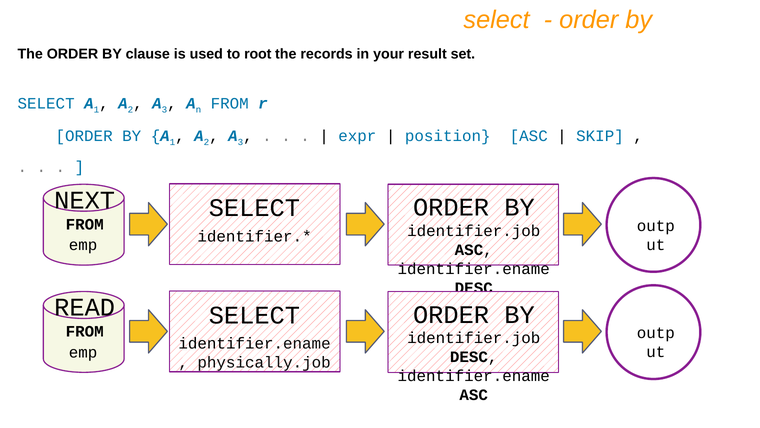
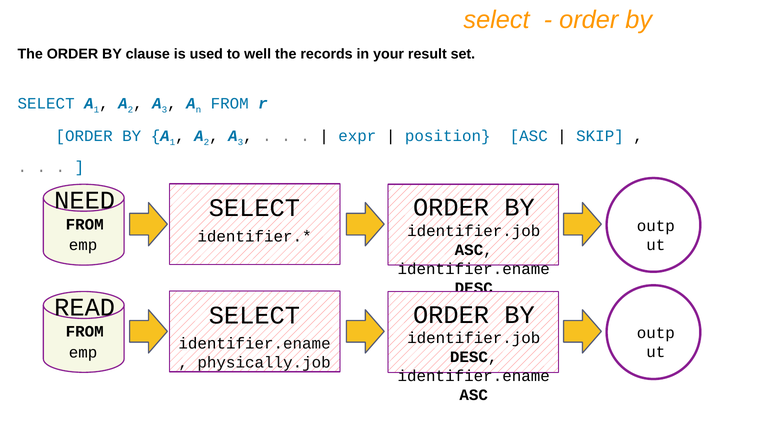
root: root -> well
NEXT: NEXT -> NEED
